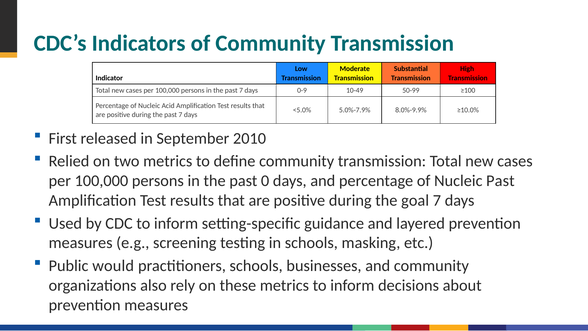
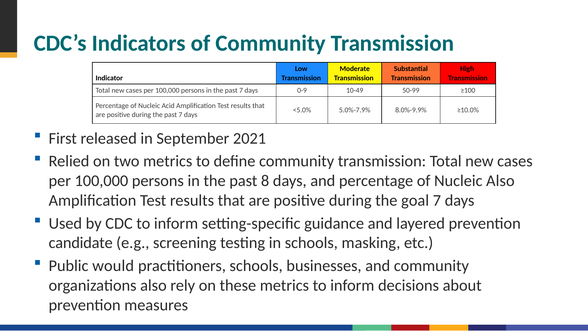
2010: 2010 -> 2021
0: 0 -> 8
Nucleic Past: Past -> Also
measures at (81, 243): measures -> candidate
